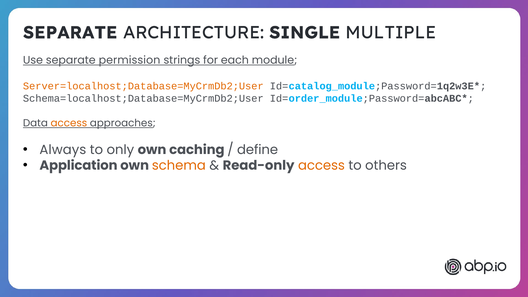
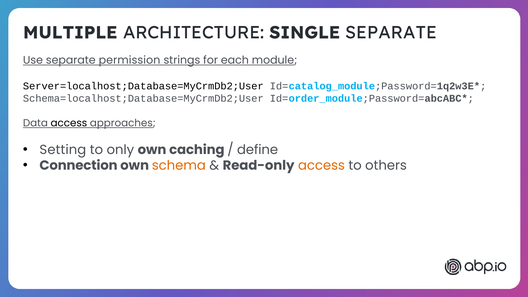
SEPARATE at (70, 33): SEPARATE -> MULTIPLE
SINGLE MULTIPLE: MULTIPLE -> SEPARATE
Server=localhost;Database=MyCrmDb2;User colour: orange -> black
access at (69, 123) colour: orange -> black
Always: Always -> Setting
Application: Application -> Connection
